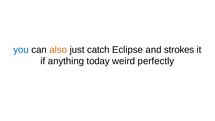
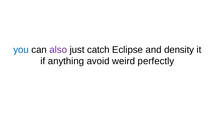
also colour: orange -> purple
strokes: strokes -> density
today: today -> avoid
